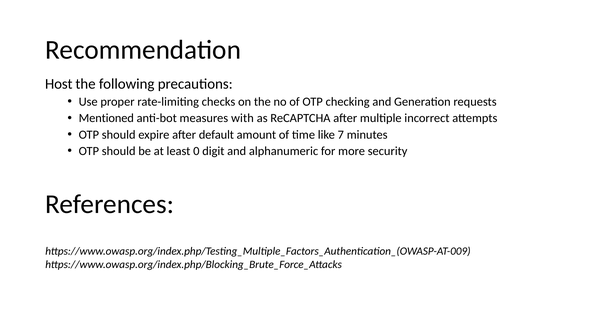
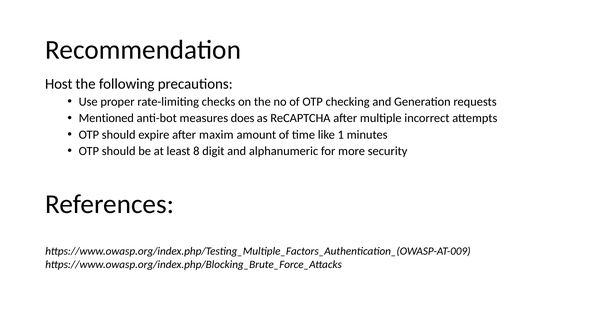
with: with -> does
default: default -> maxim
7: 7 -> 1
0: 0 -> 8
